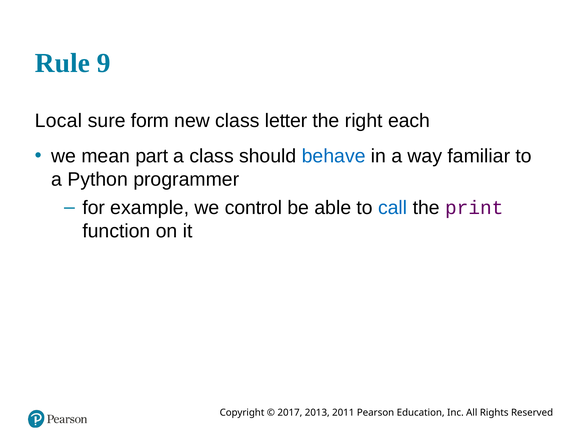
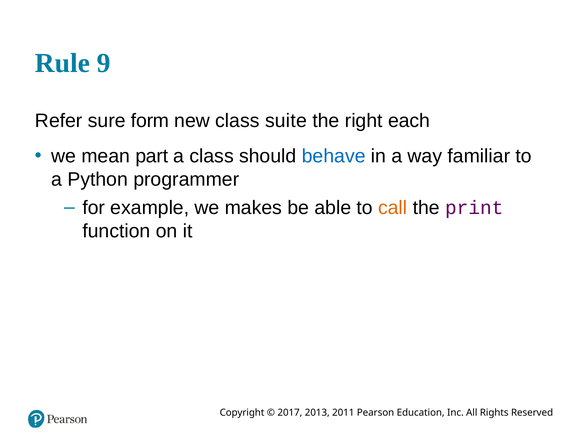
Local: Local -> Refer
letter: letter -> suite
control: control -> makes
call colour: blue -> orange
